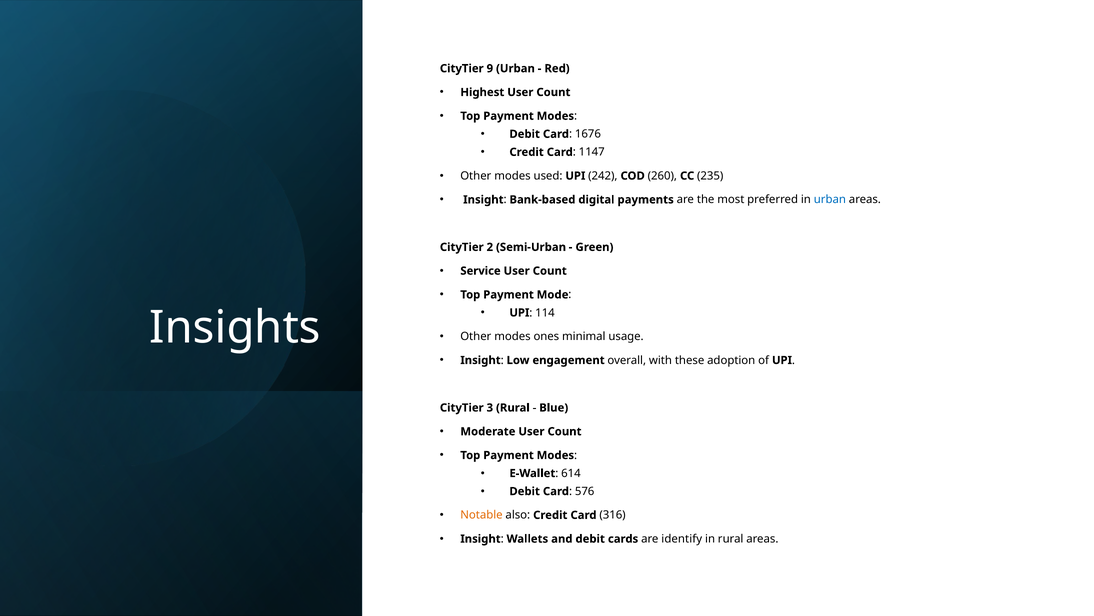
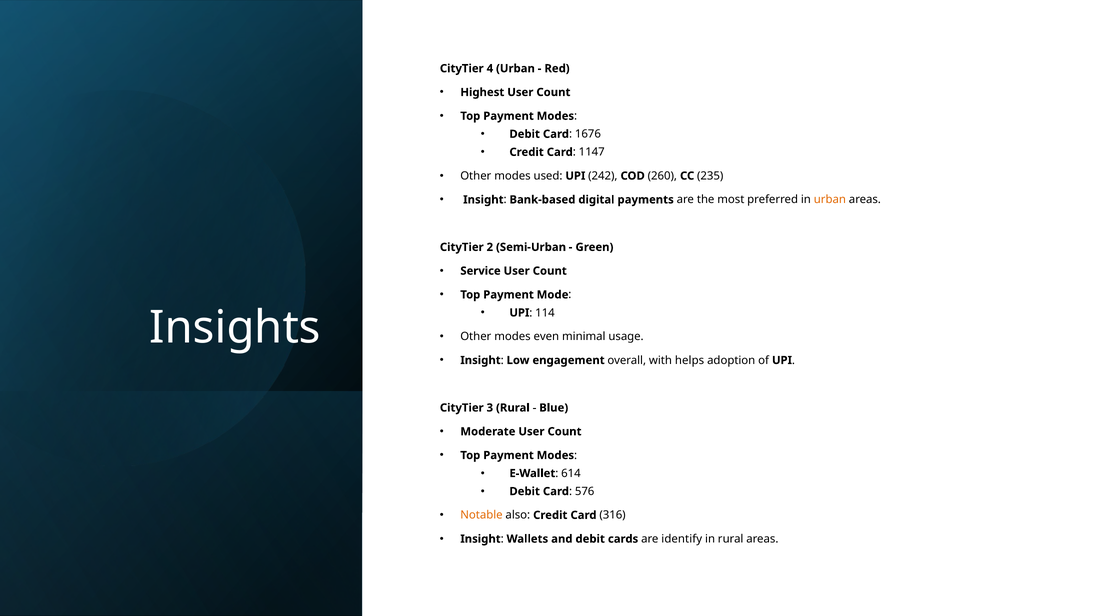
9: 9 -> 4
urban at (830, 199) colour: blue -> orange
ones: ones -> even
these: these -> helps
